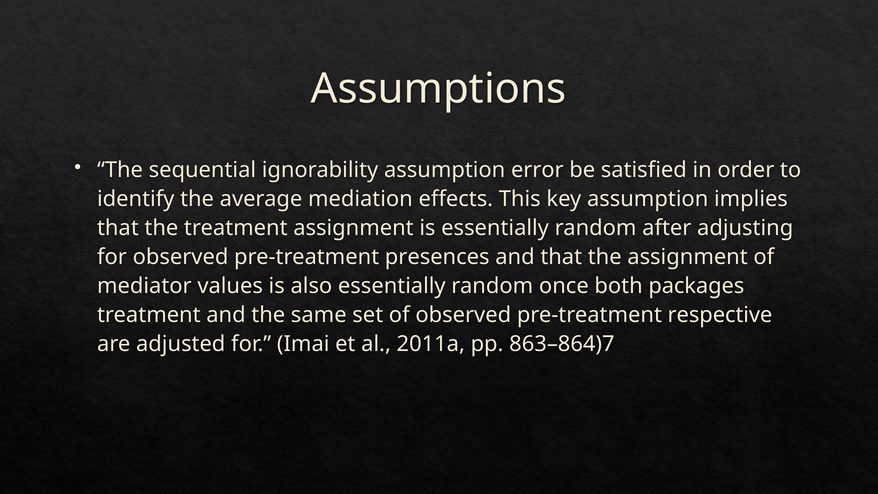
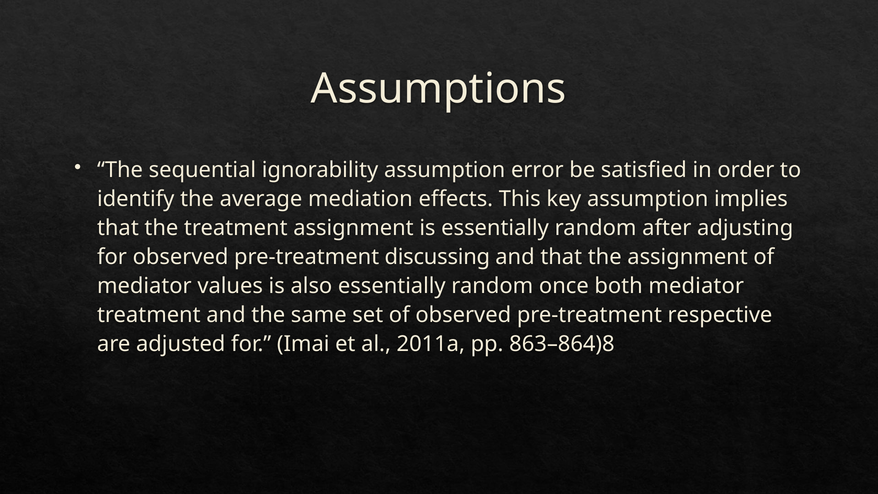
presences: presences -> discussing
both packages: packages -> mediator
863–864)7: 863–864)7 -> 863–864)8
